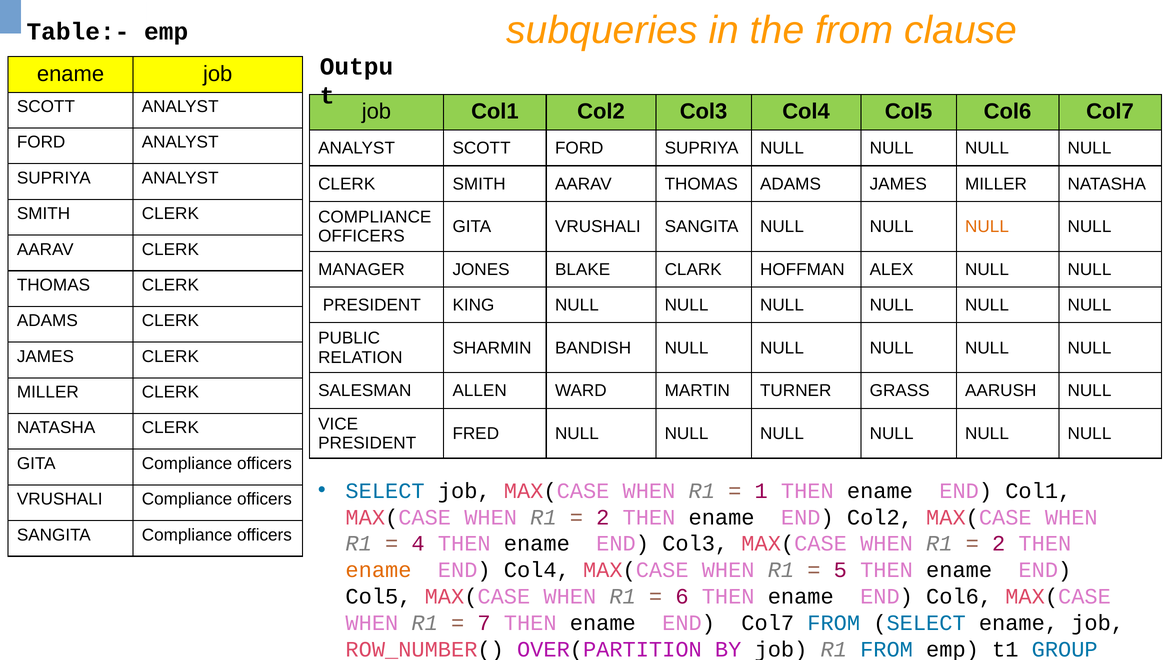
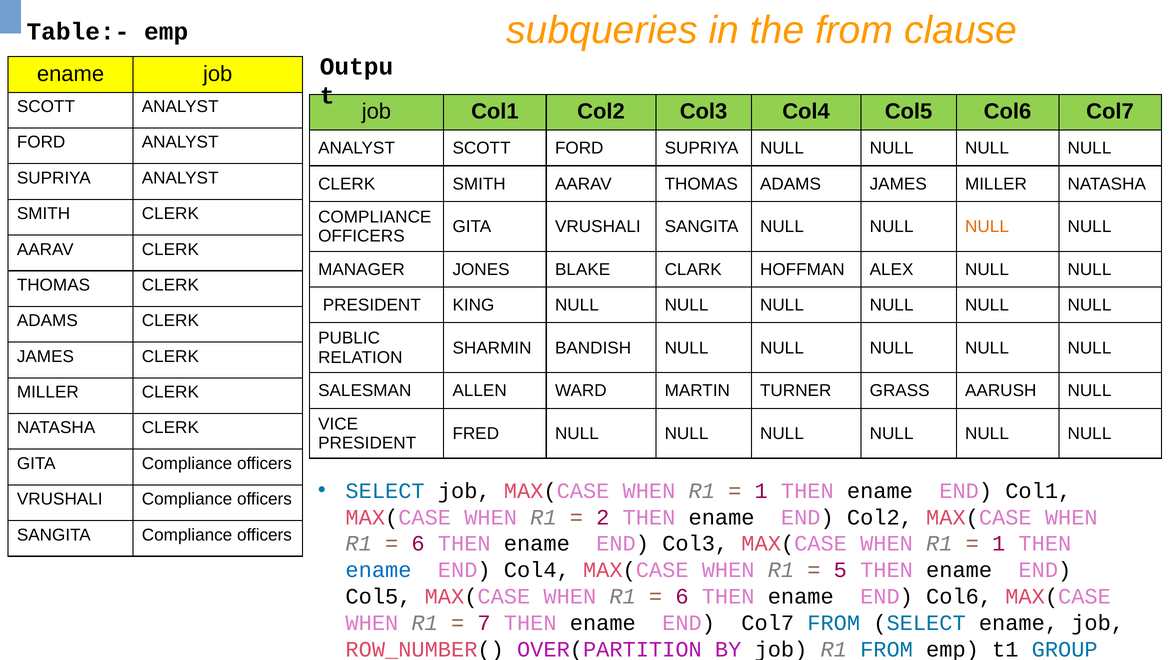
4 at (418, 544): 4 -> 6
2 at (999, 544): 2 -> 1
ename at (378, 570) colour: orange -> blue
